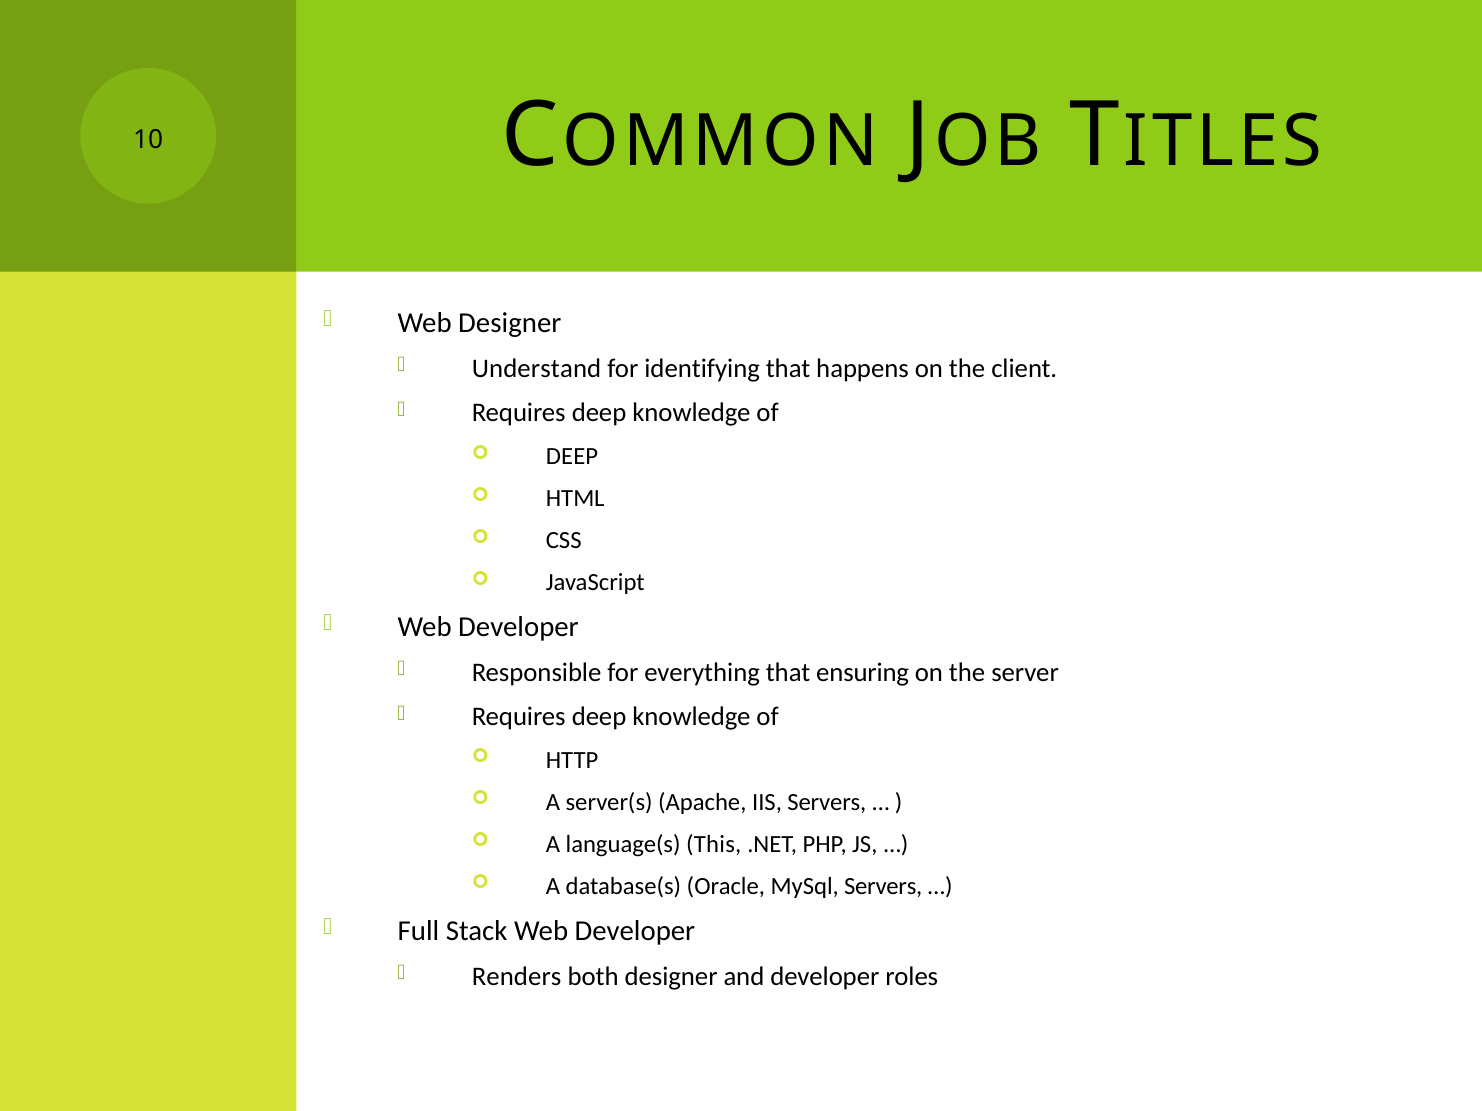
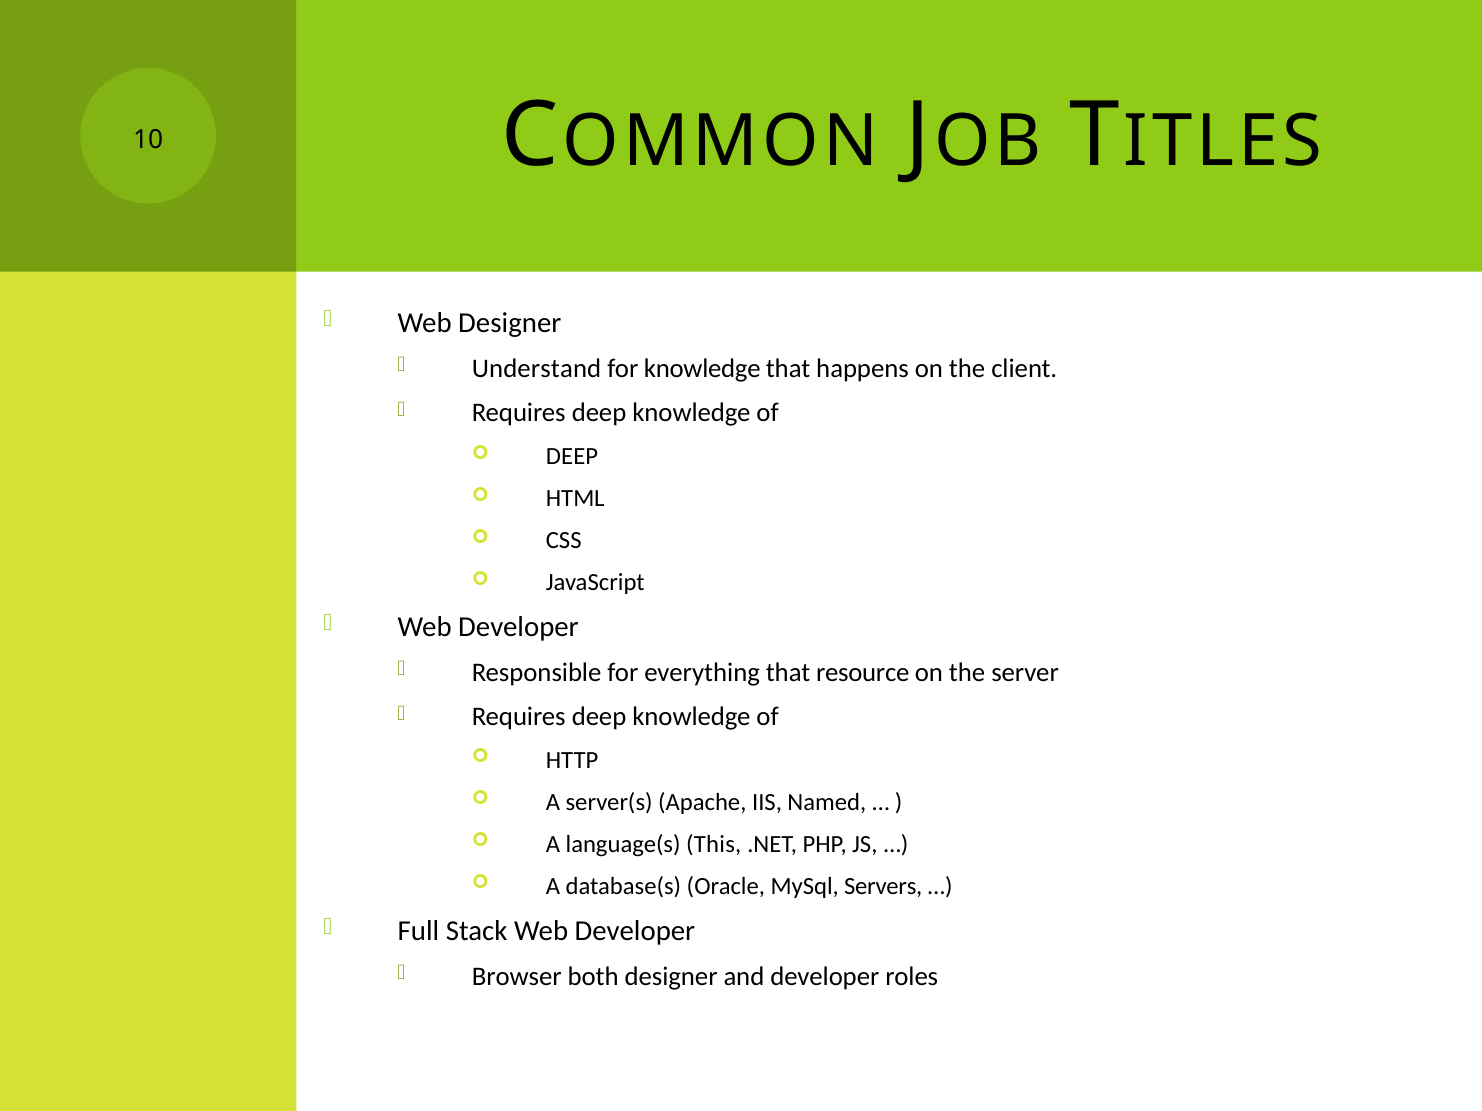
for identifying: identifying -> knowledge
ensuring: ensuring -> resource
IIS Servers: Servers -> Named
Renders: Renders -> Browser
